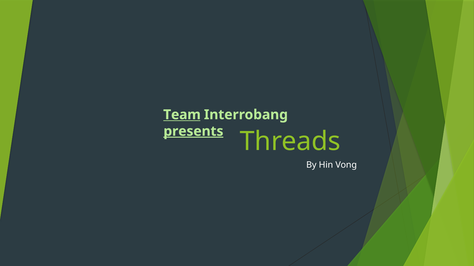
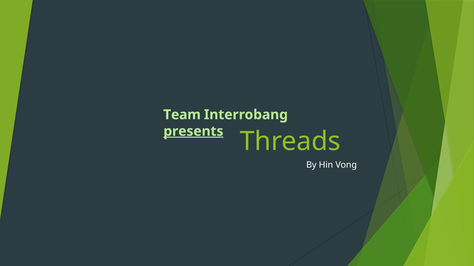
Team underline: present -> none
